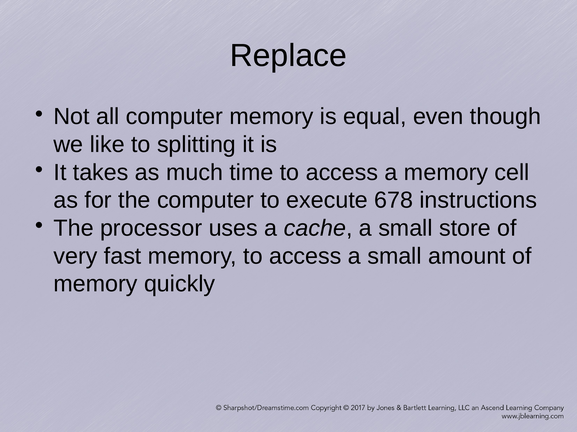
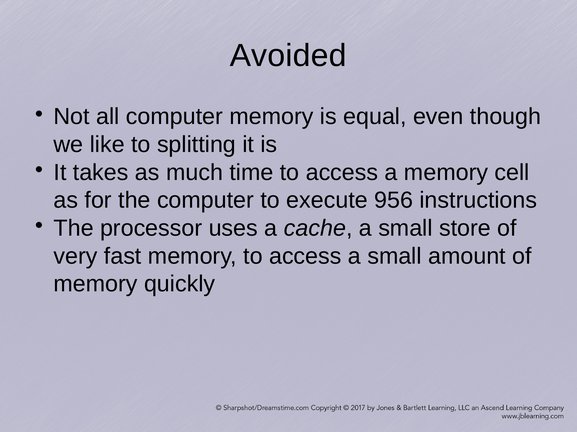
Replace: Replace -> Avoided
678: 678 -> 956
